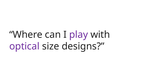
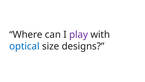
optical colour: purple -> blue
